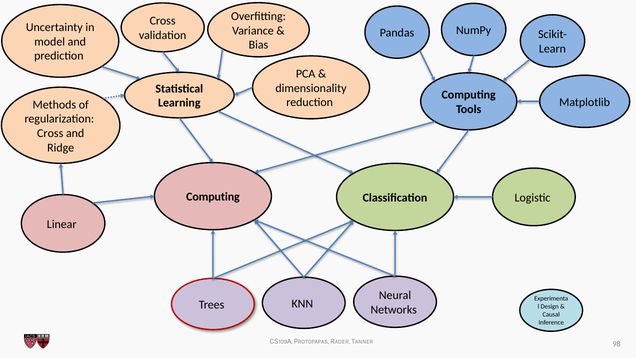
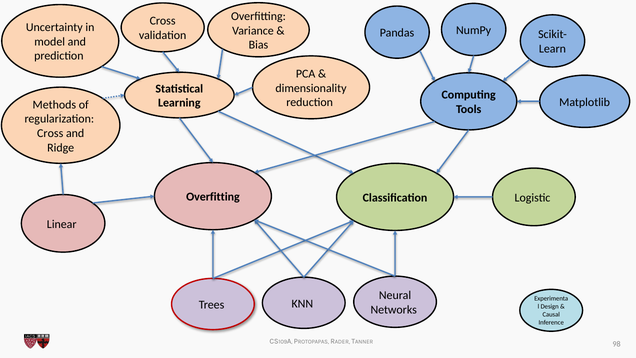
Computing at (213, 197): Computing -> Overfitting
